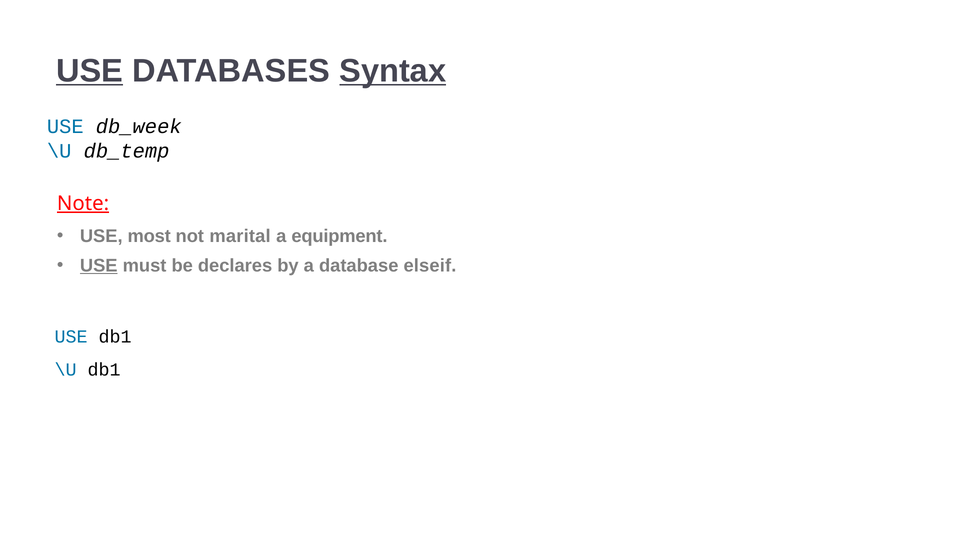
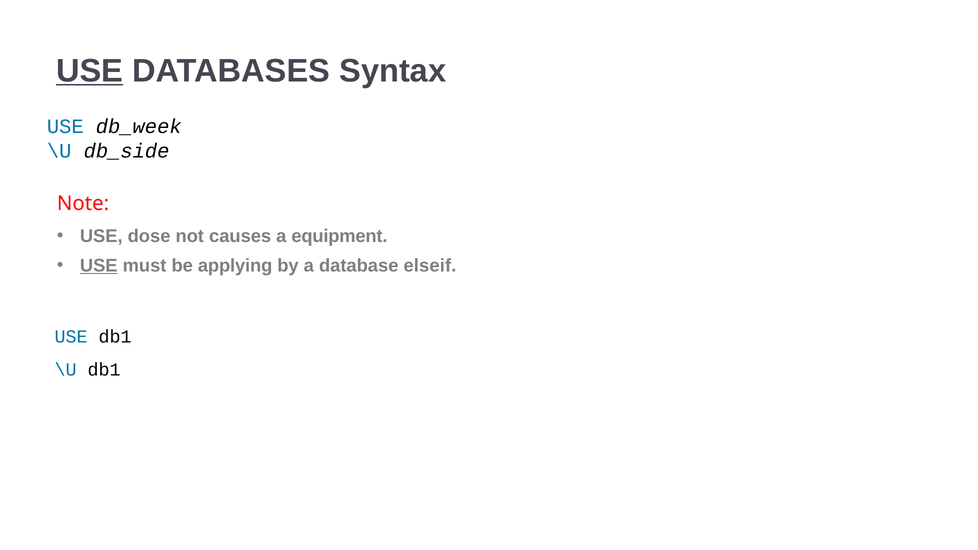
Syntax underline: present -> none
db_temp: db_temp -> db_side
Note underline: present -> none
most: most -> dose
marital: marital -> causes
declares: declares -> applying
